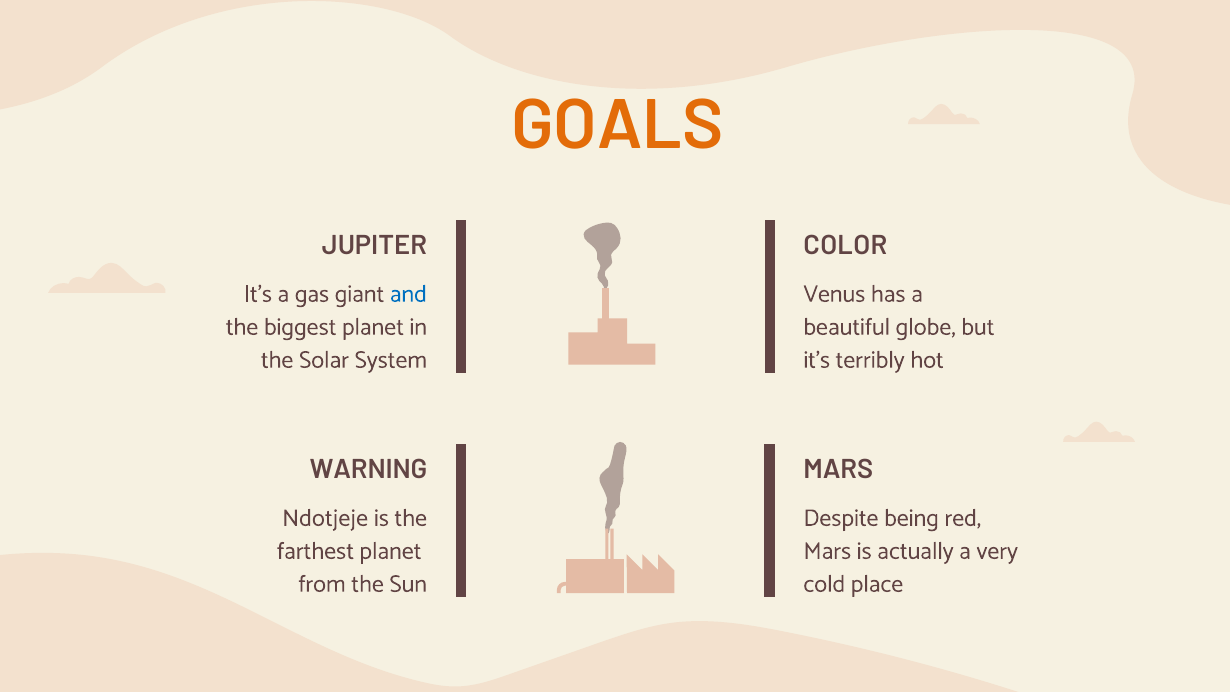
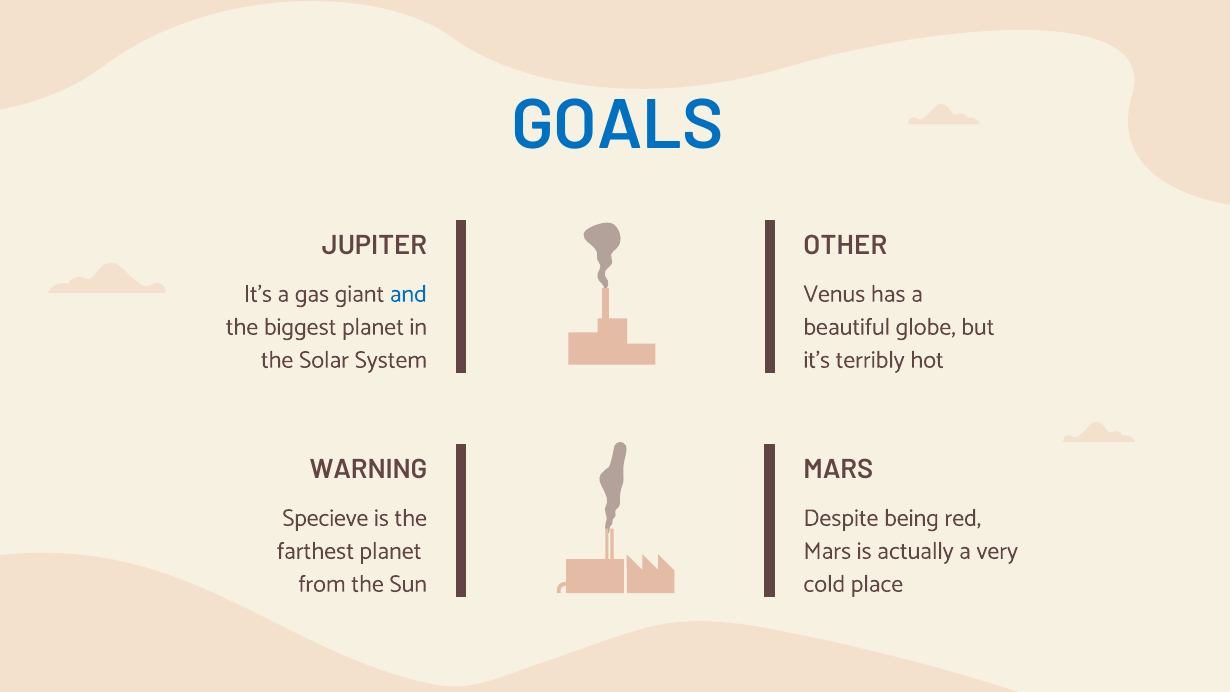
GOALS colour: orange -> blue
COLOR: COLOR -> OTHER
Ndotjeje: Ndotjeje -> Specieve
